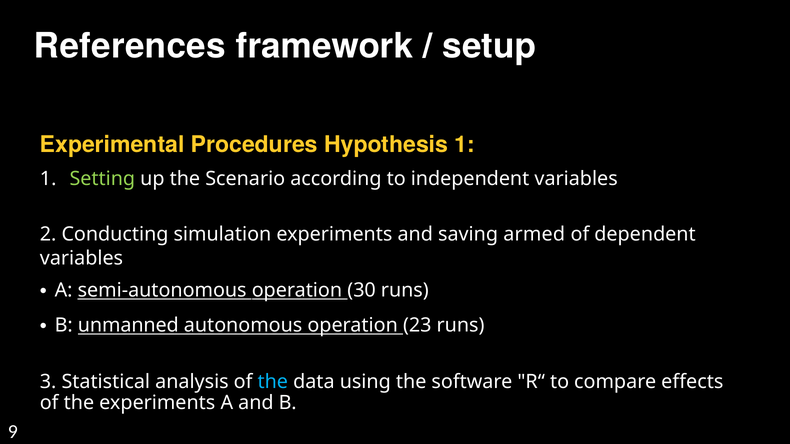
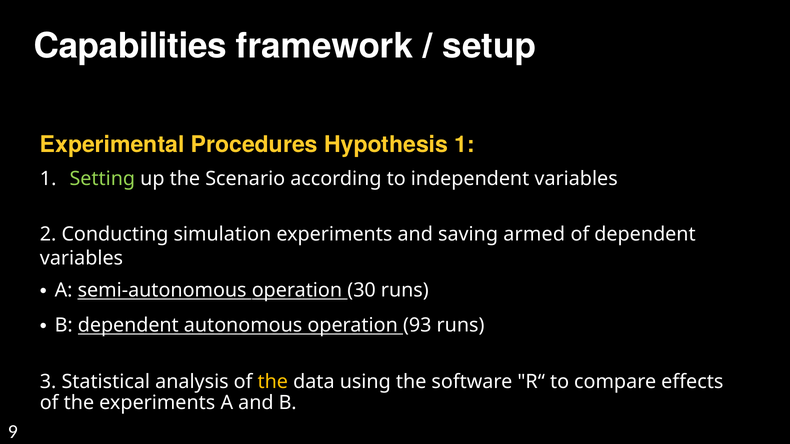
References: References -> Capabilities
B unmanned: unmanned -> dependent
23: 23 -> 93
the at (273, 382) colour: light blue -> yellow
